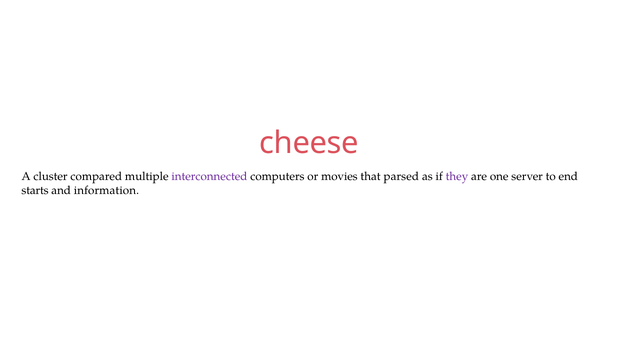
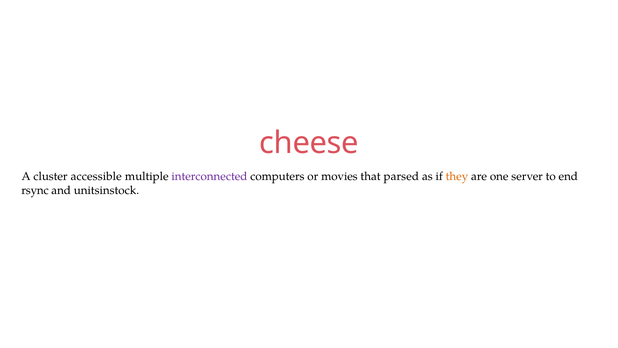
compared: compared -> accessible
they colour: purple -> orange
starts: starts -> rsync
information: information -> unitsinstock
